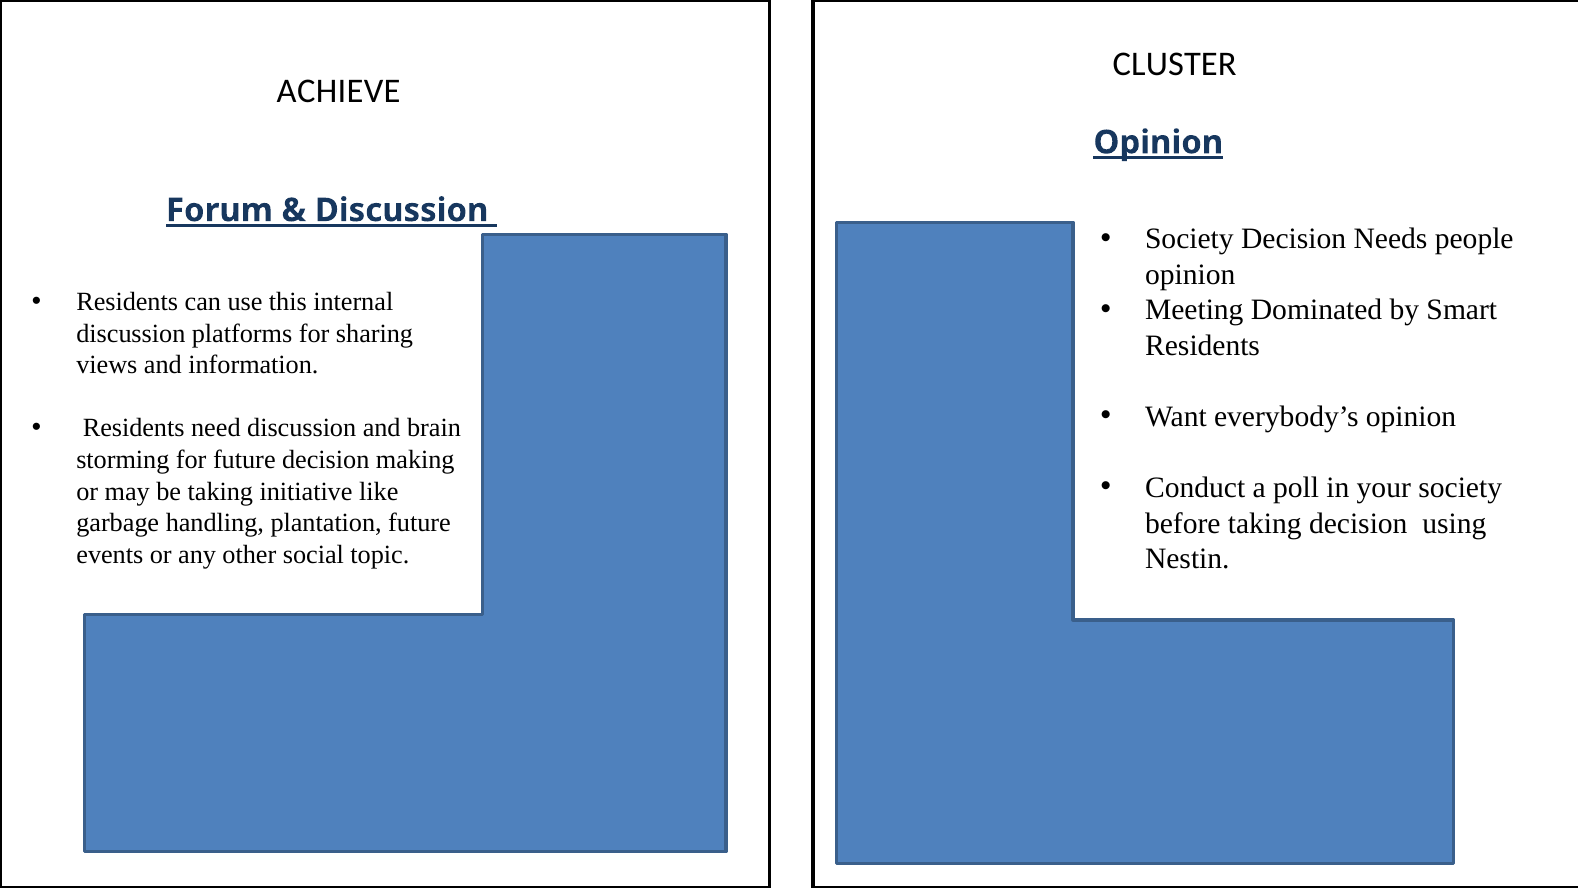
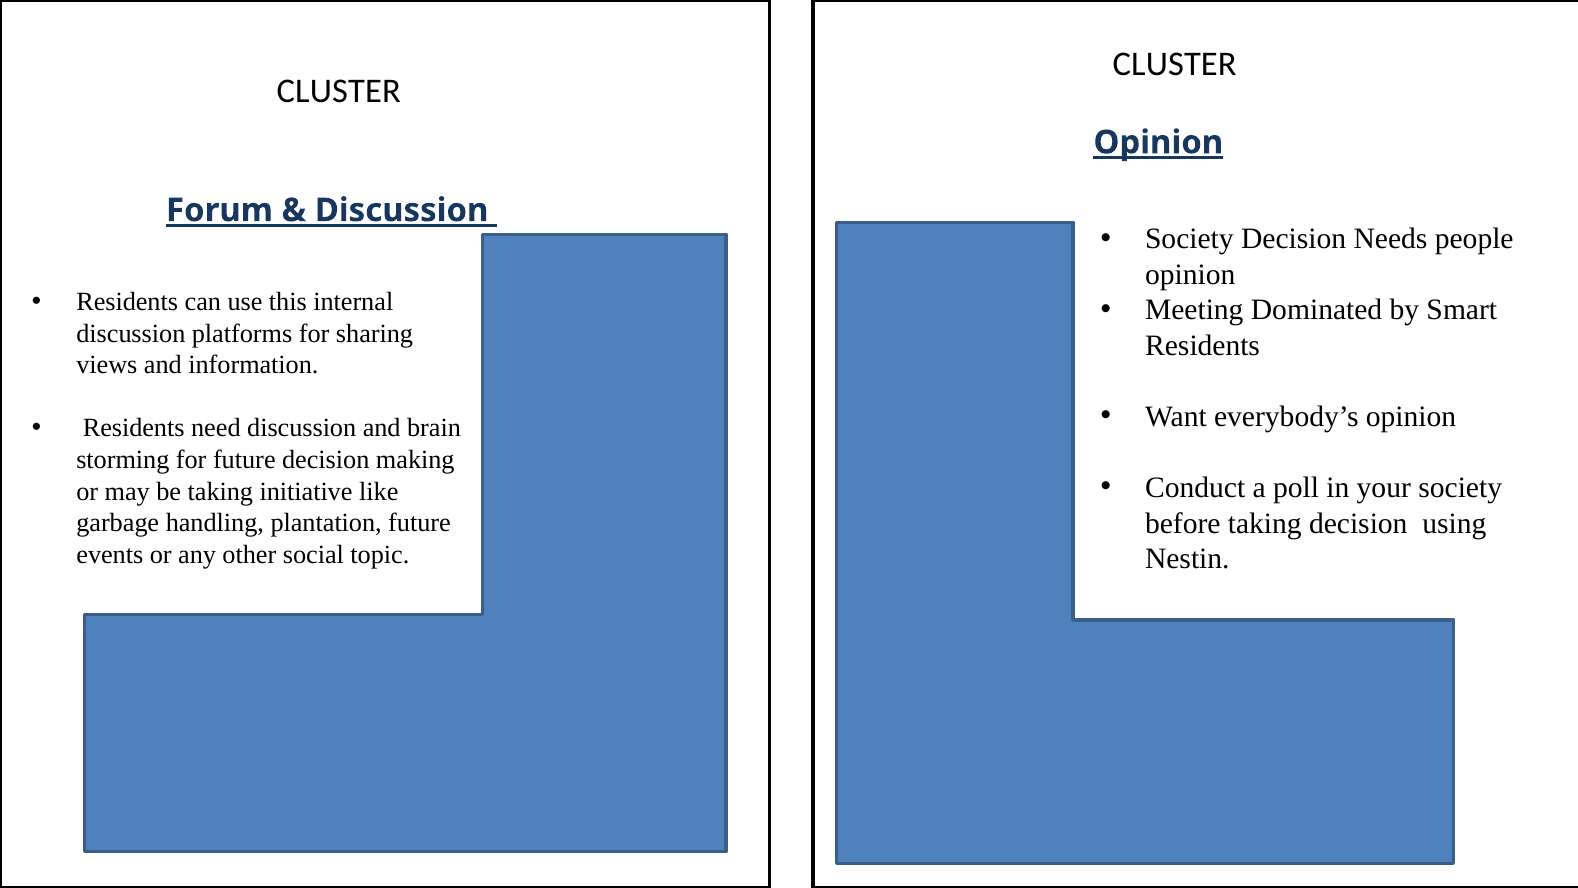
ACHIEVE at (339, 91): ACHIEVE -> CLUSTER
